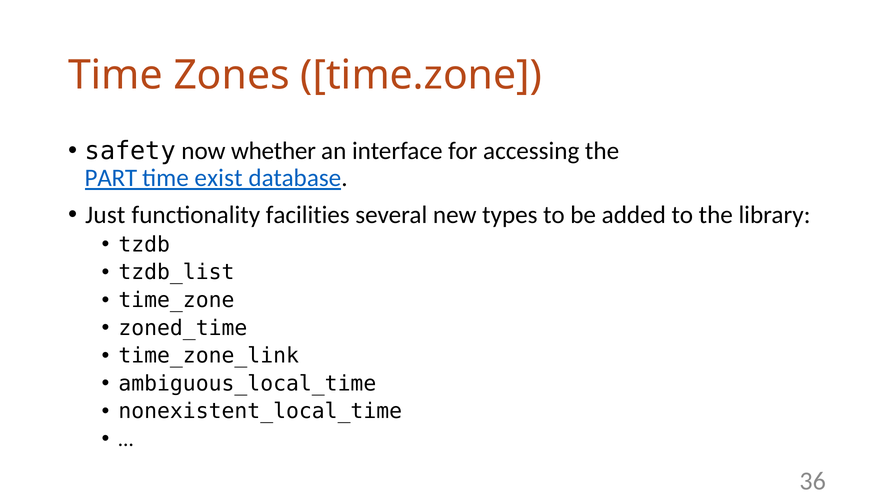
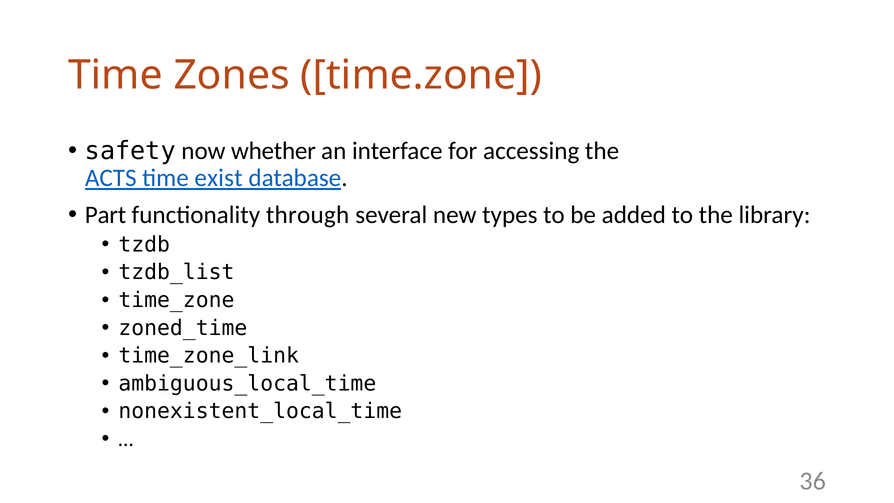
PART: PART -> ACTS
Just: Just -> Part
facilities: facilities -> through
